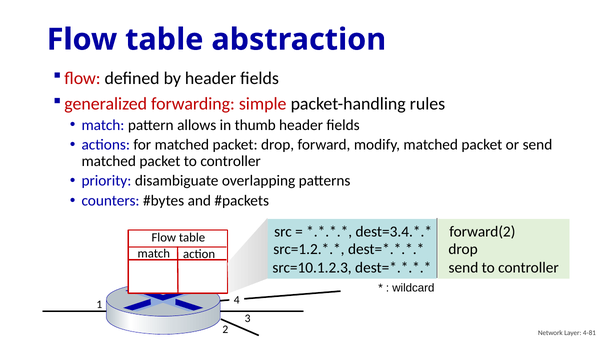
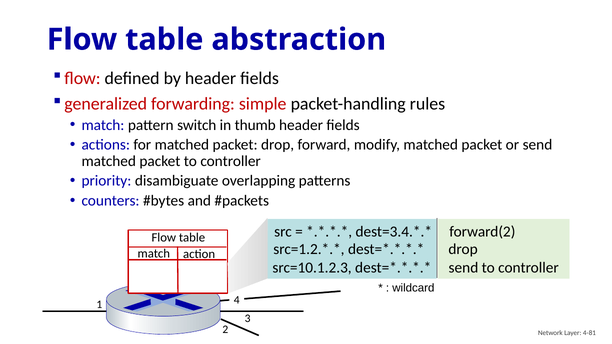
allows: allows -> switch
